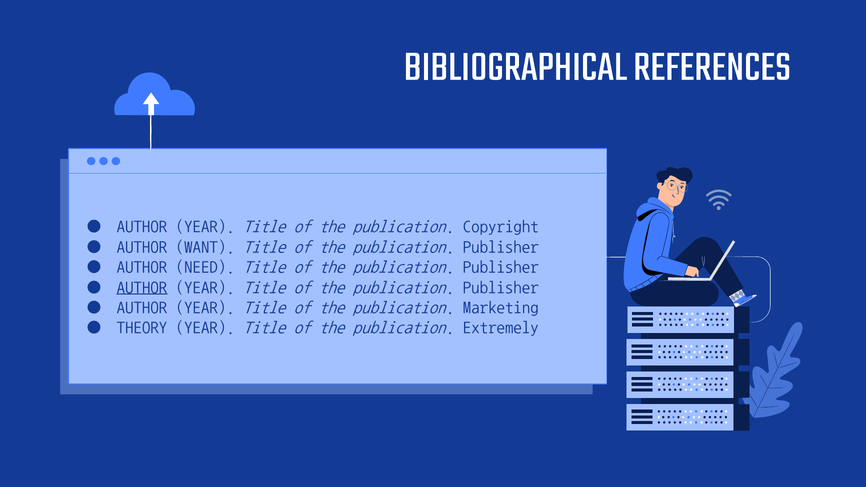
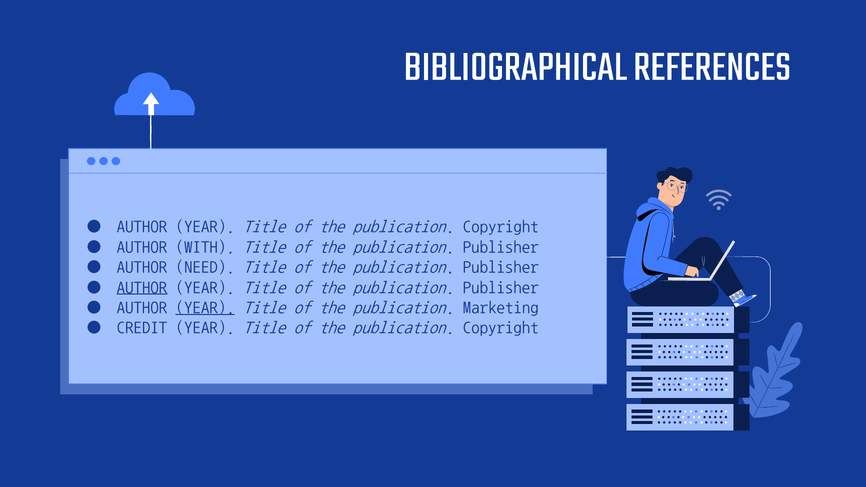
WANT: WANT -> WITH
YEAR at (205, 307) underline: none -> present
THEORY: THEORY -> CREDIT
Extremely at (501, 328): Extremely -> Copyright
